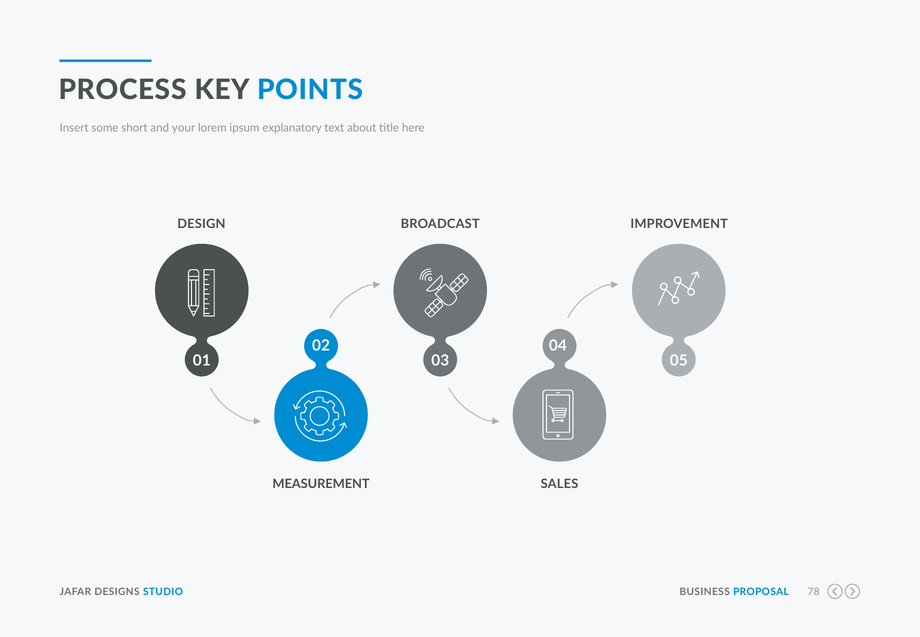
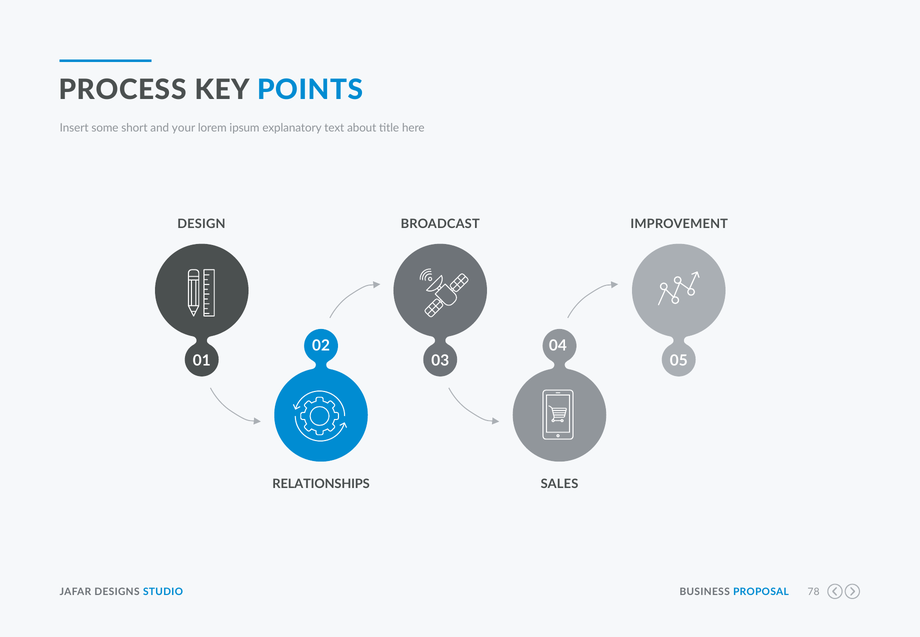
MEASUREMENT: MEASUREMENT -> RELATIONSHIPS
